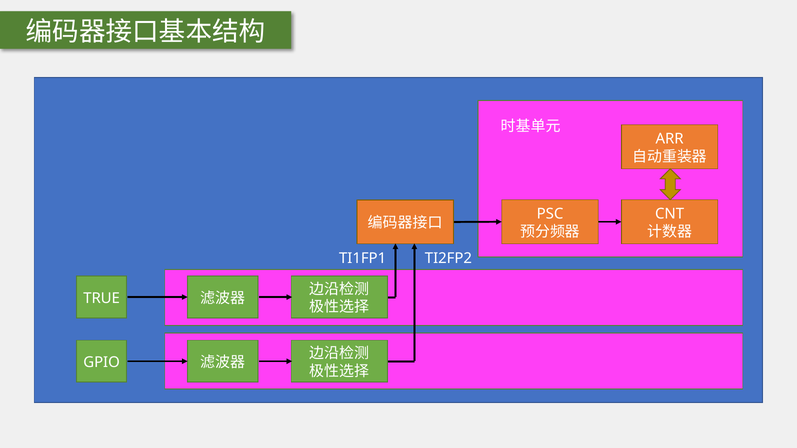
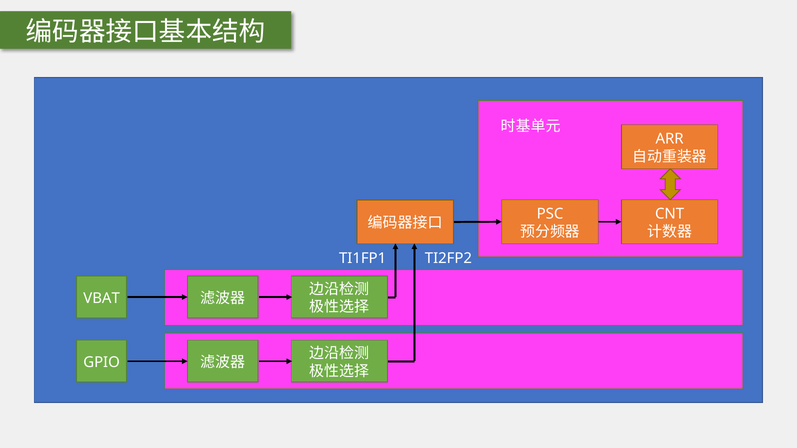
TRUE: TRUE -> VBAT
